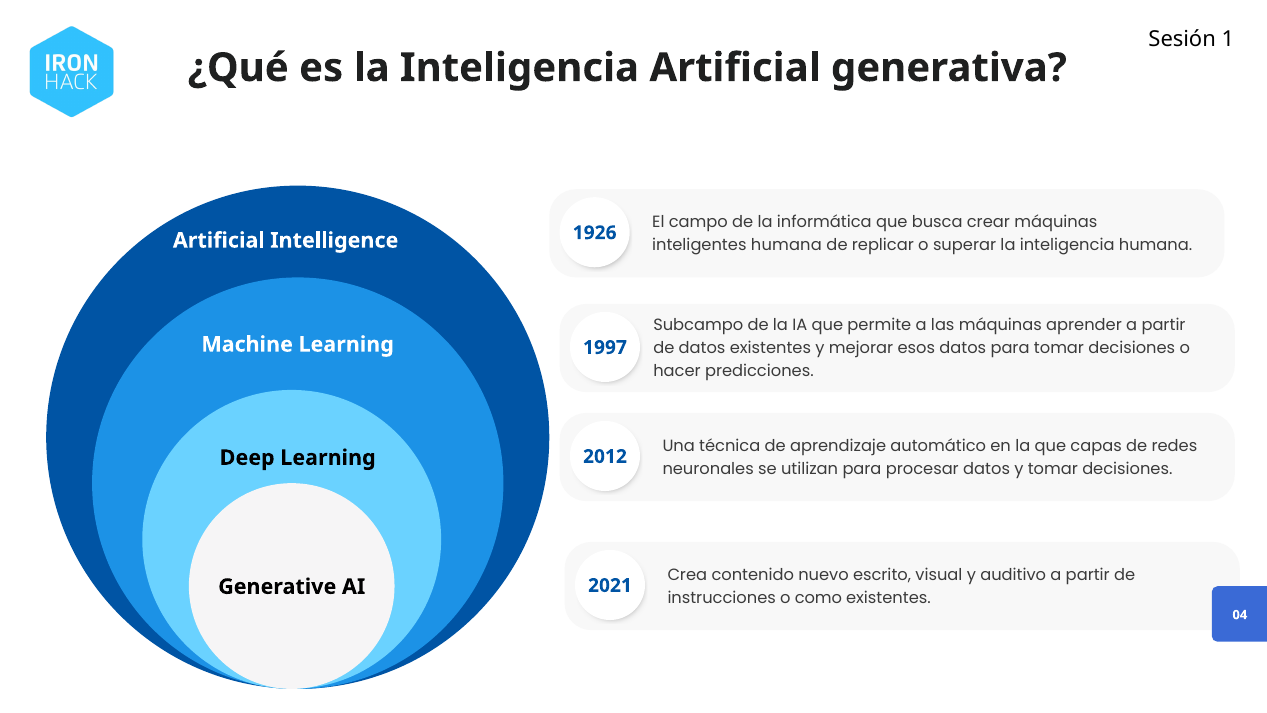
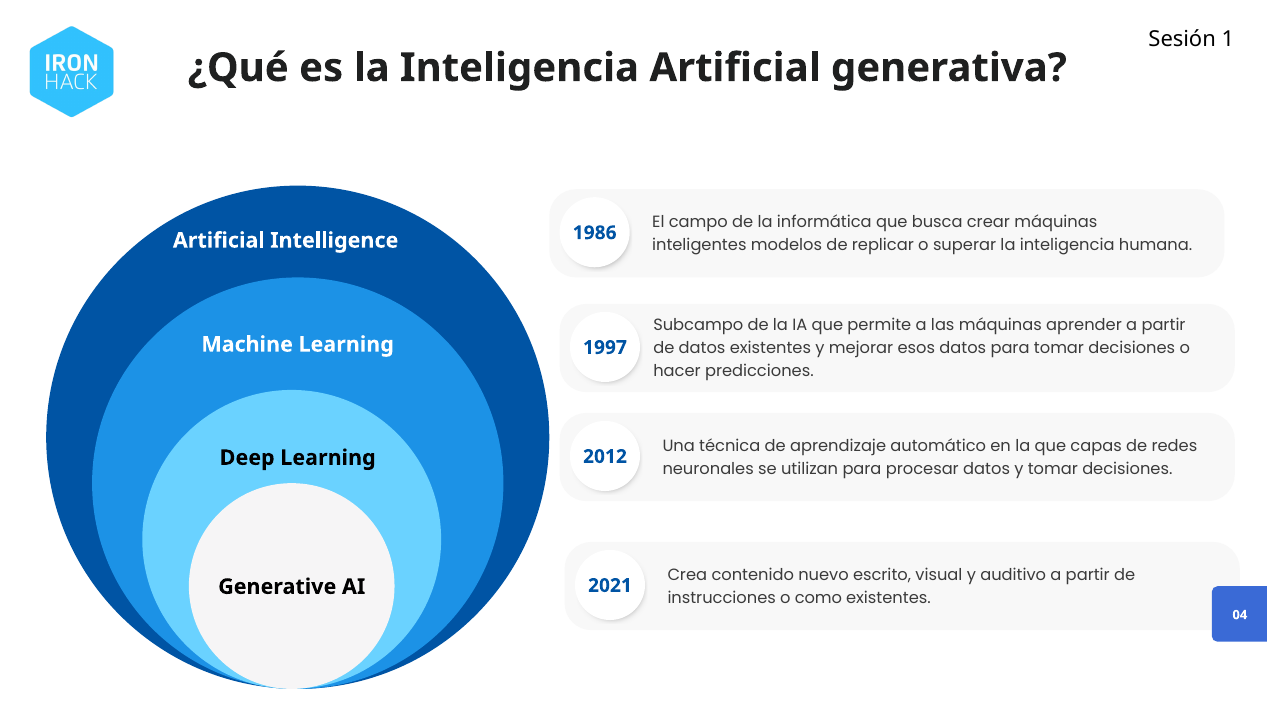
1926: 1926 -> 1986
inteligentes humana: humana -> modelos
